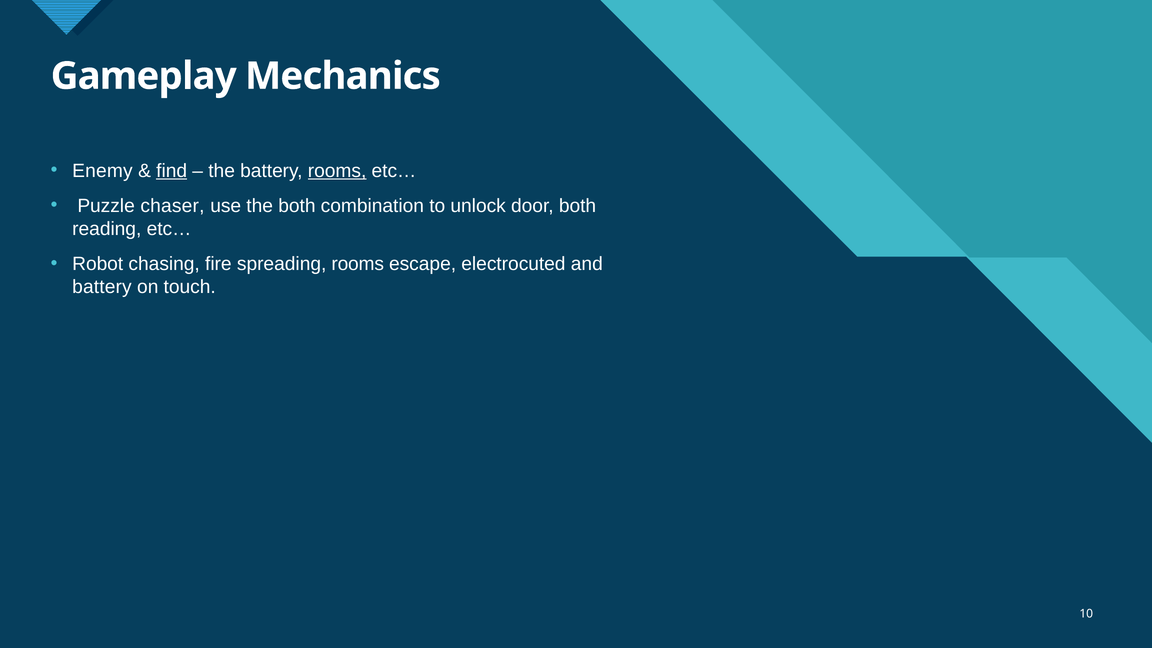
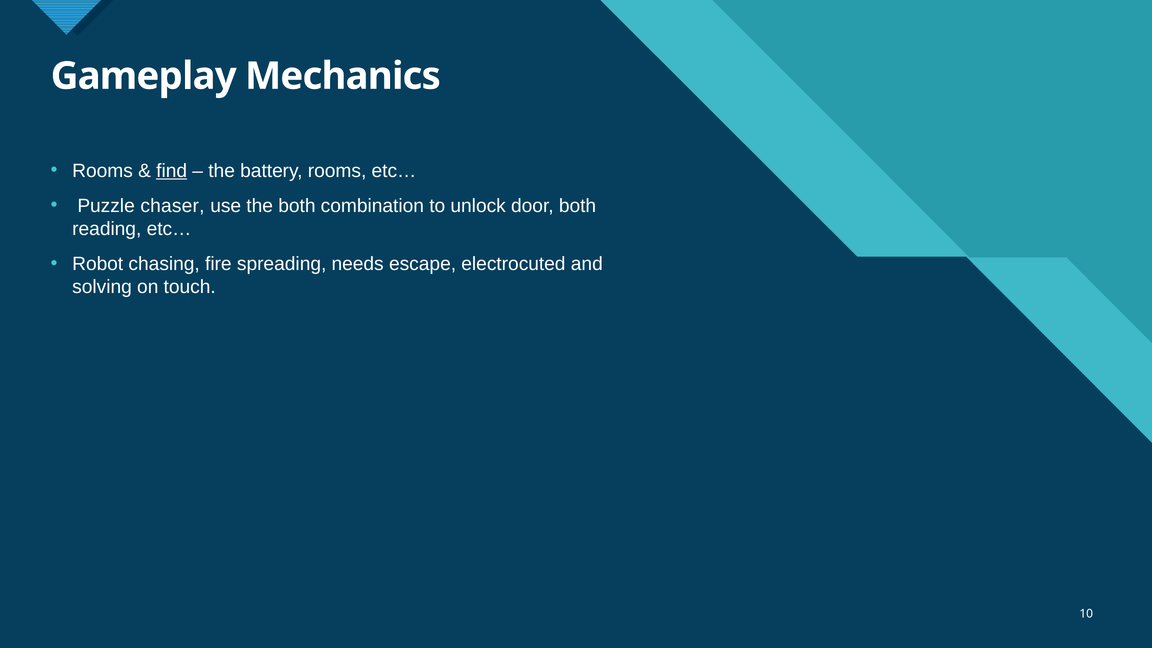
Enemy at (102, 171): Enemy -> Rooms
rooms at (337, 171) underline: present -> none
spreading rooms: rooms -> needs
battery at (102, 287): battery -> solving
